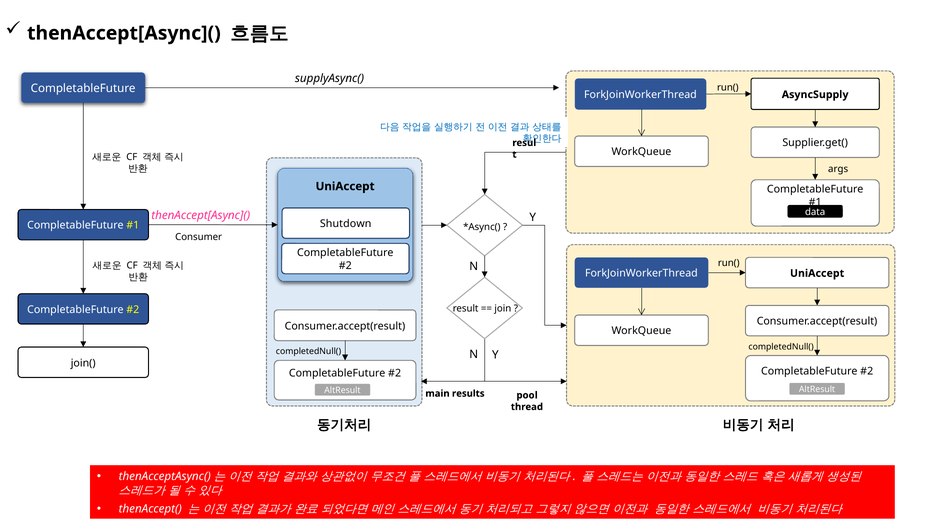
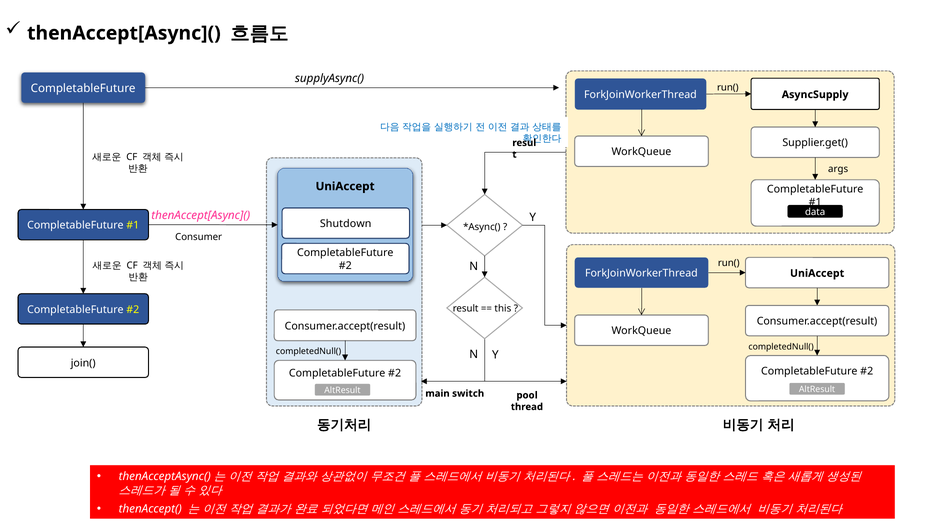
join: join -> this
results: results -> switch
